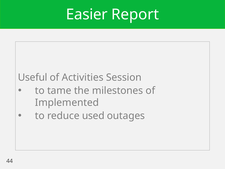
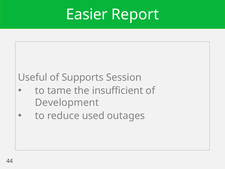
Activities: Activities -> Supports
milestones: milestones -> insufficient
Implemented: Implemented -> Development
